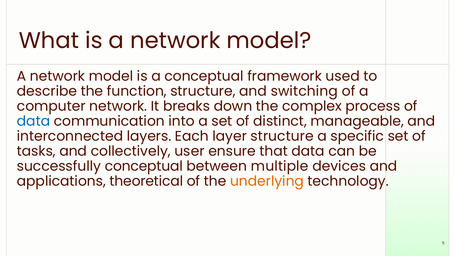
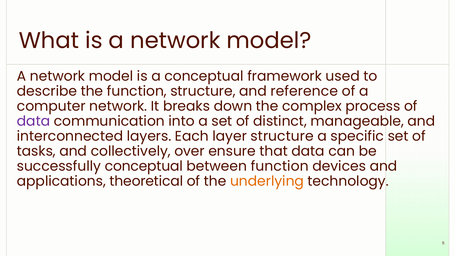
switching: switching -> reference
data at (34, 121) colour: blue -> purple
user: user -> over
between multiple: multiple -> function
